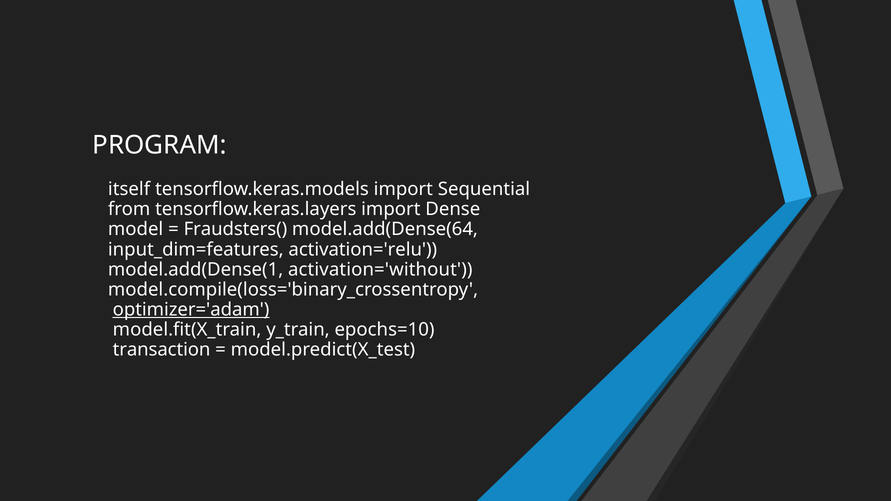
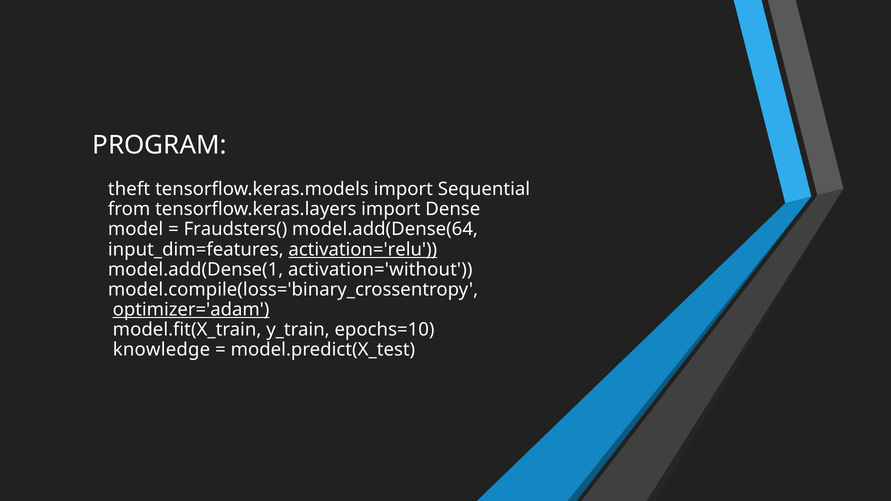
itself: itself -> theft
activation='relu underline: none -> present
transaction: transaction -> knowledge
